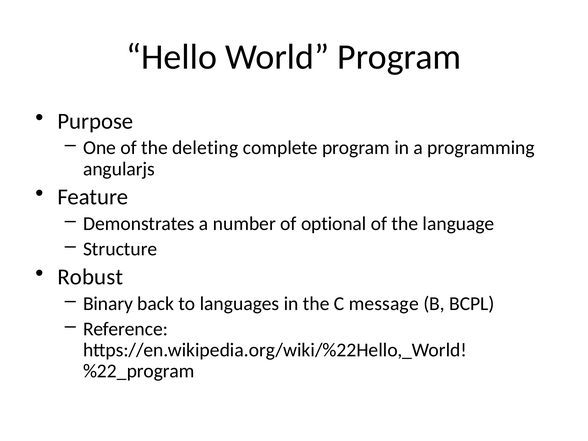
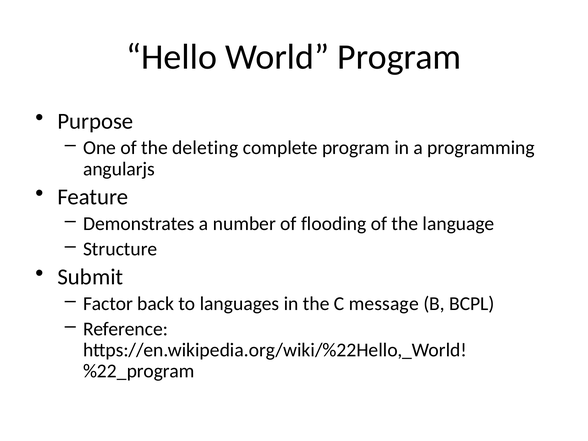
optional: optional -> flooding
Robust: Robust -> Submit
Binary: Binary -> Factor
